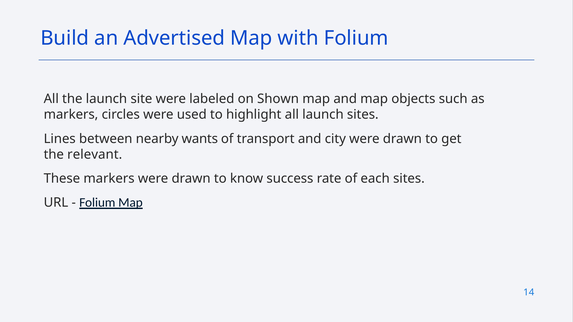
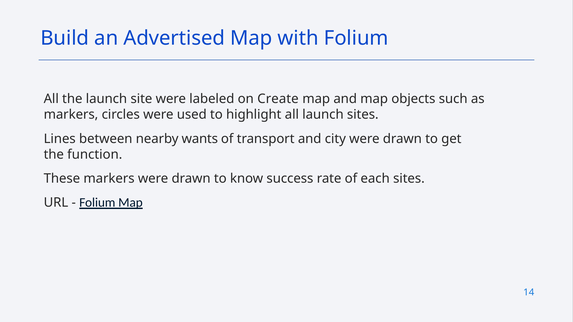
Shown: Shown -> Create
relevant: relevant -> function
